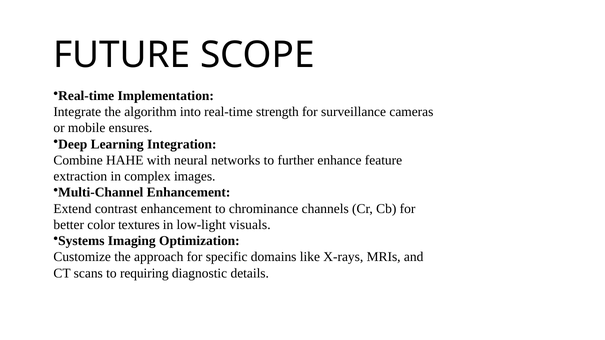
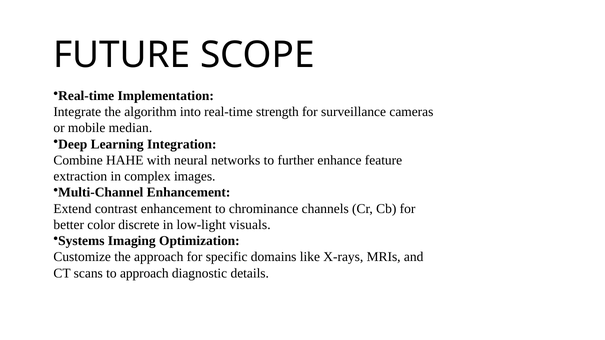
ensures: ensures -> median
textures: textures -> discrete
to requiring: requiring -> approach
